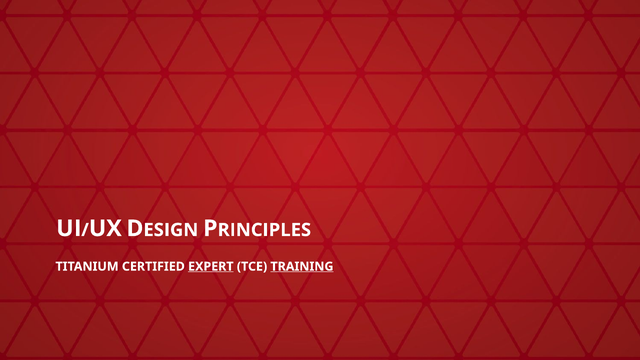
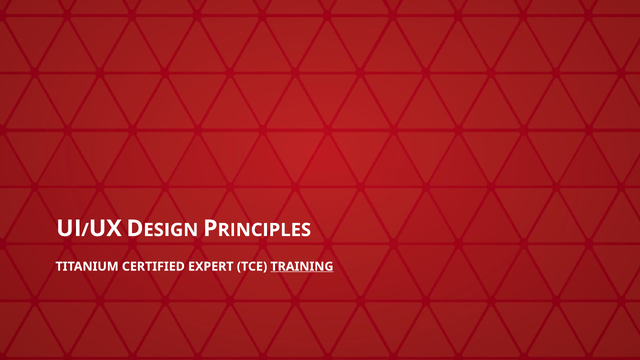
EXPERT underline: present -> none
